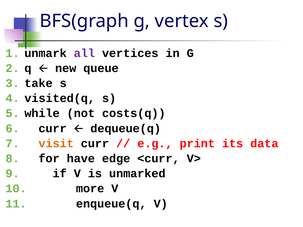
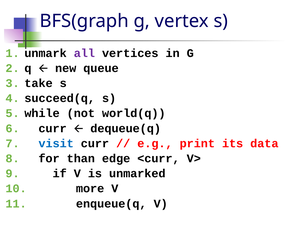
visited(q: visited(q -> succeed(q
costs(q: costs(q -> world(q
visit colour: orange -> blue
have: have -> than
